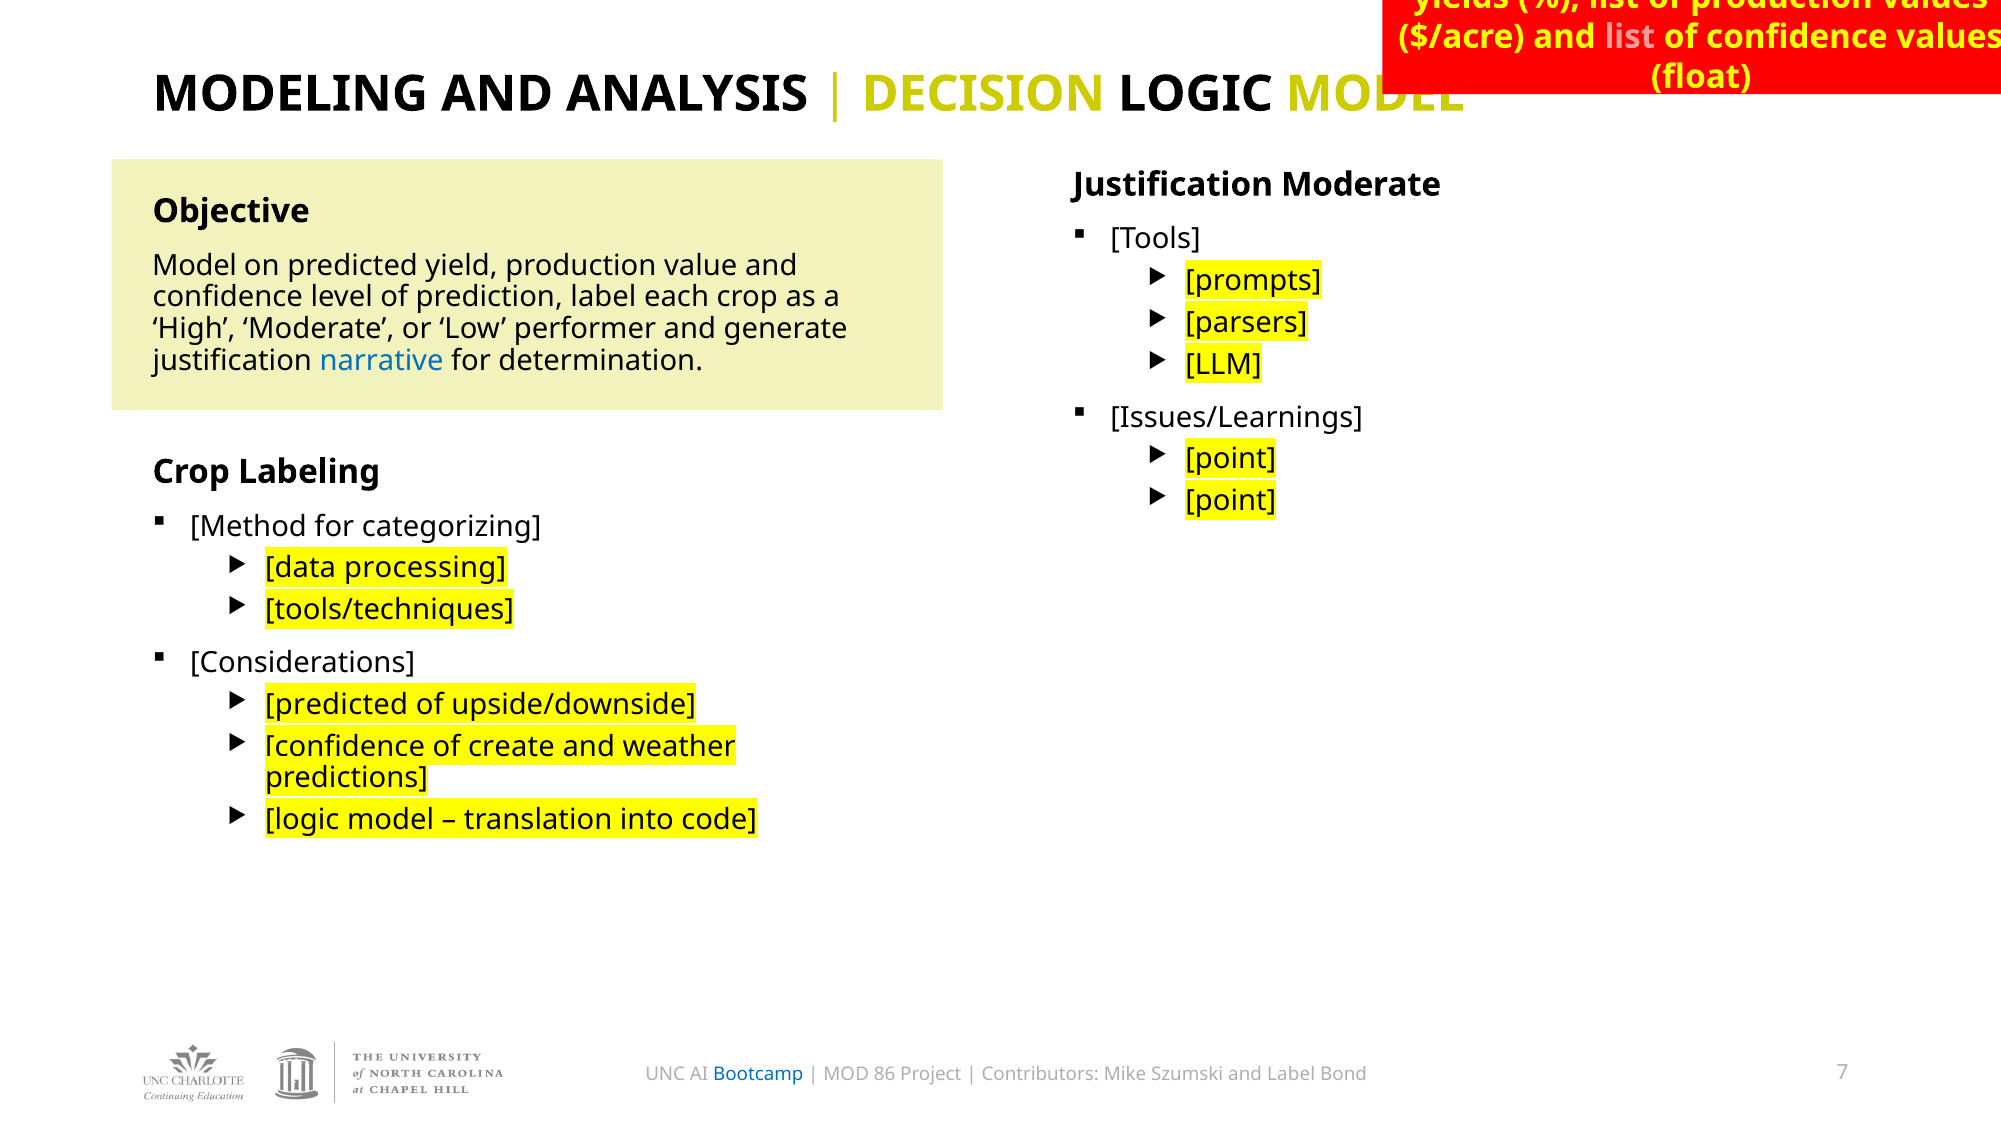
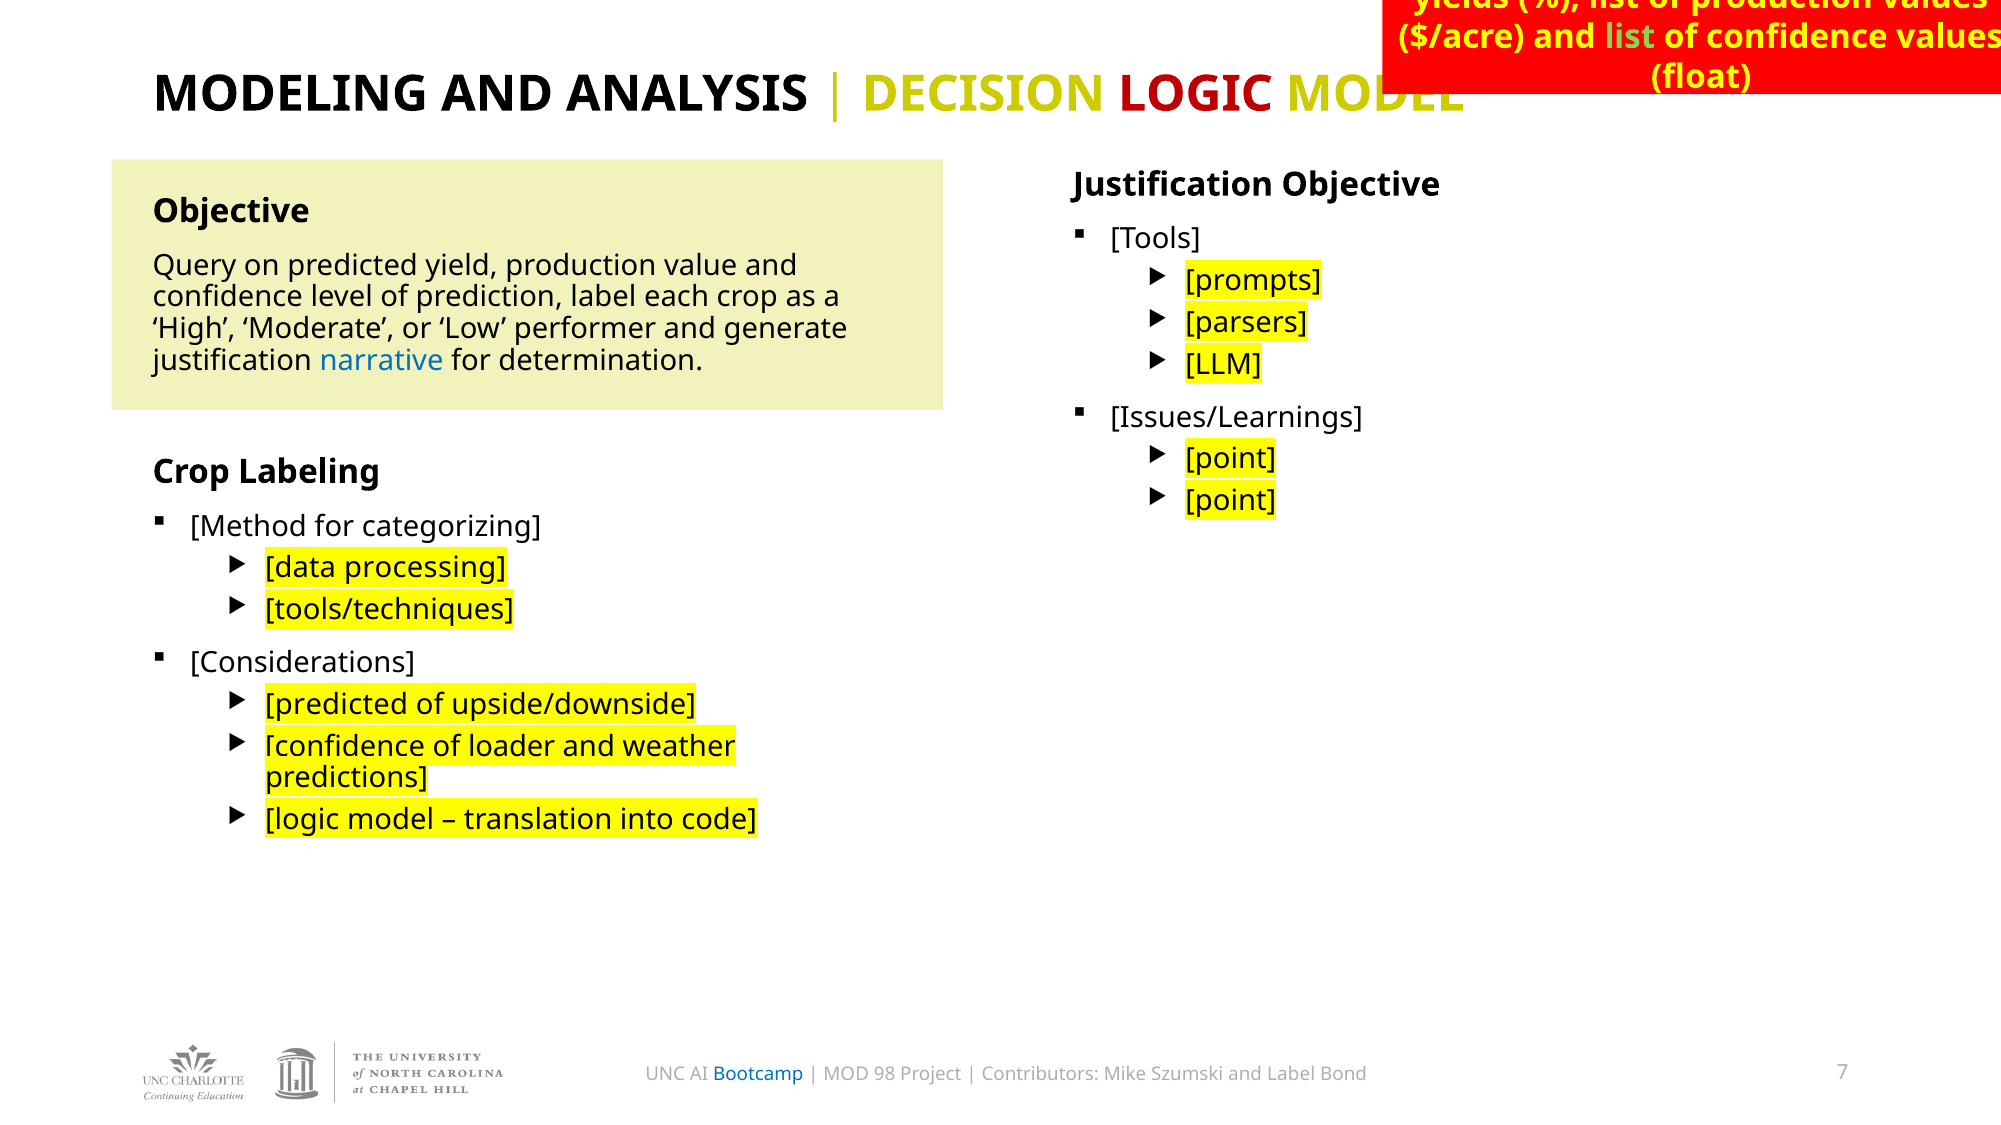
list at (1630, 37) colour: pink -> light green
LOGIC at (1196, 94) colour: black -> red
Justification Moderate: Moderate -> Objective
Model at (195, 266): Model -> Query
create: create -> loader
86: 86 -> 98
